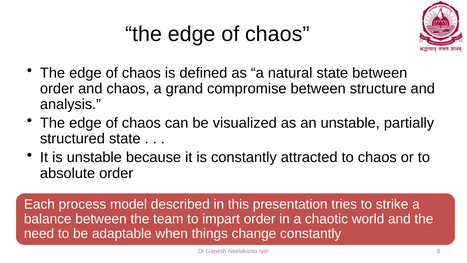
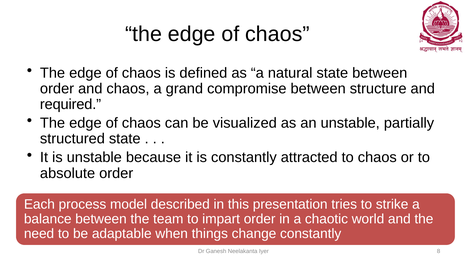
analysis: analysis -> required
